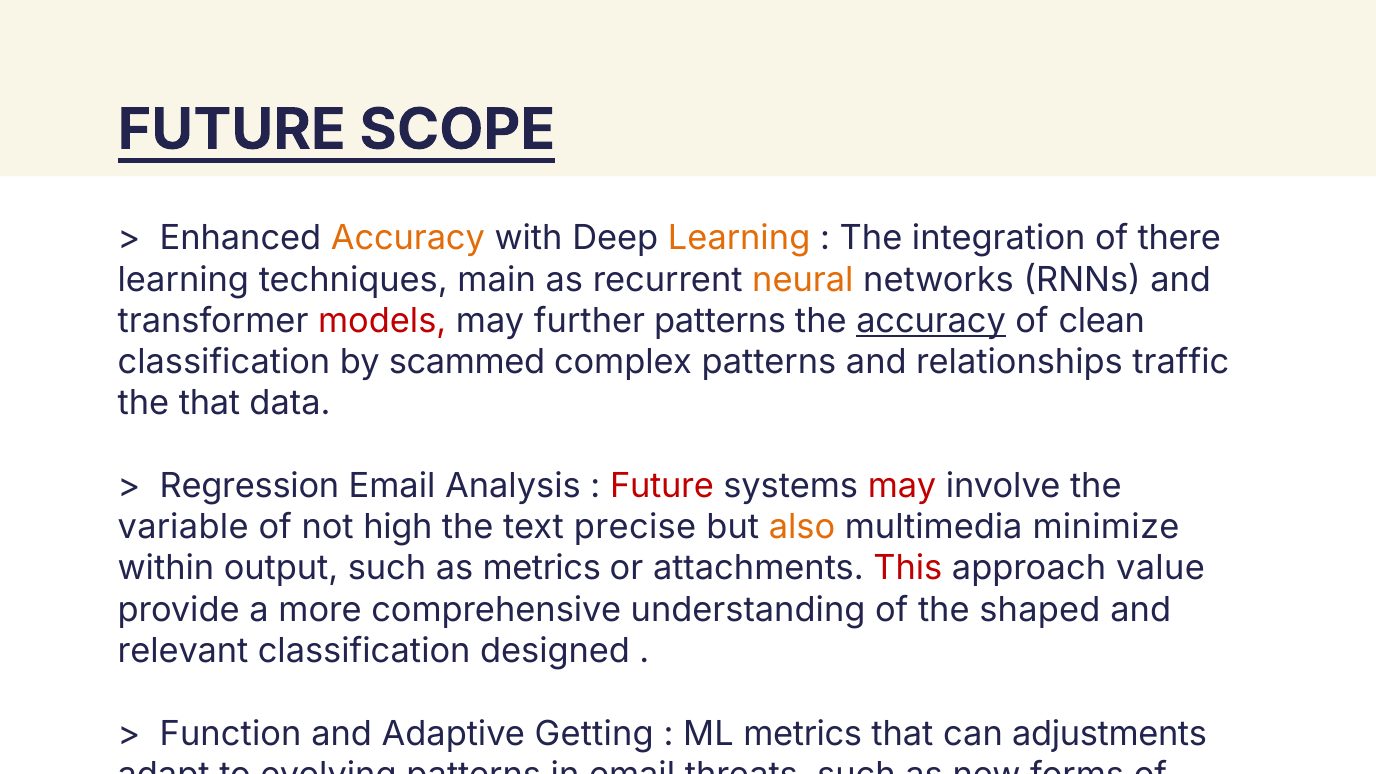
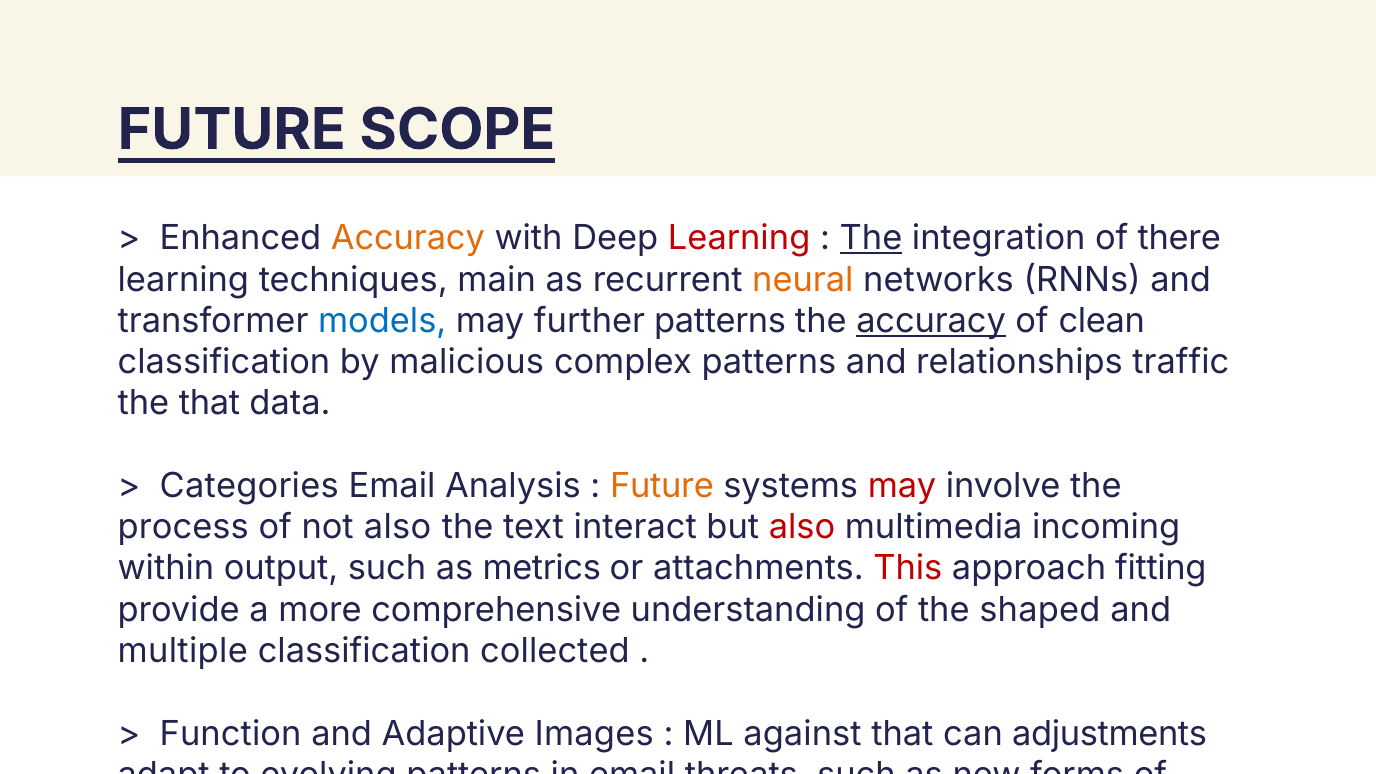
Learning at (739, 238) colour: orange -> red
The at (871, 238) underline: none -> present
models colour: red -> blue
scammed: scammed -> malicious
Regression: Regression -> Categories
Future at (662, 486) colour: red -> orange
variable: variable -> process
not high: high -> also
precise: precise -> interact
also at (802, 527) colour: orange -> red
minimize: minimize -> incoming
value: value -> fitting
relevant: relevant -> multiple
designed: designed -> collected
Getting: Getting -> Images
ML metrics: metrics -> against
